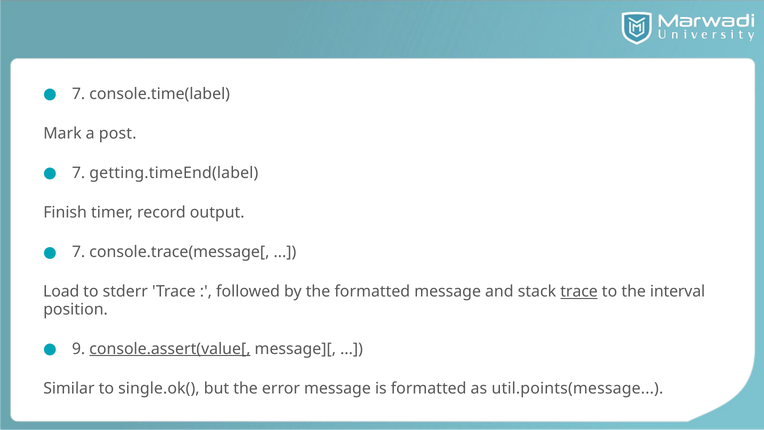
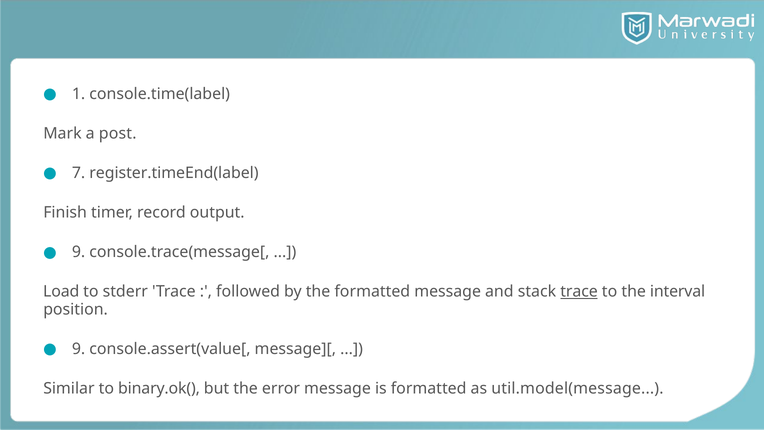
7 at (79, 94): 7 -> 1
getting.timeEnd(label: getting.timeEnd(label -> register.timeEnd(label
7 at (79, 252): 7 -> 9
console.assert(value[ underline: present -> none
single.ok(: single.ok( -> binary.ok(
util.points(message: util.points(message -> util.model(message
